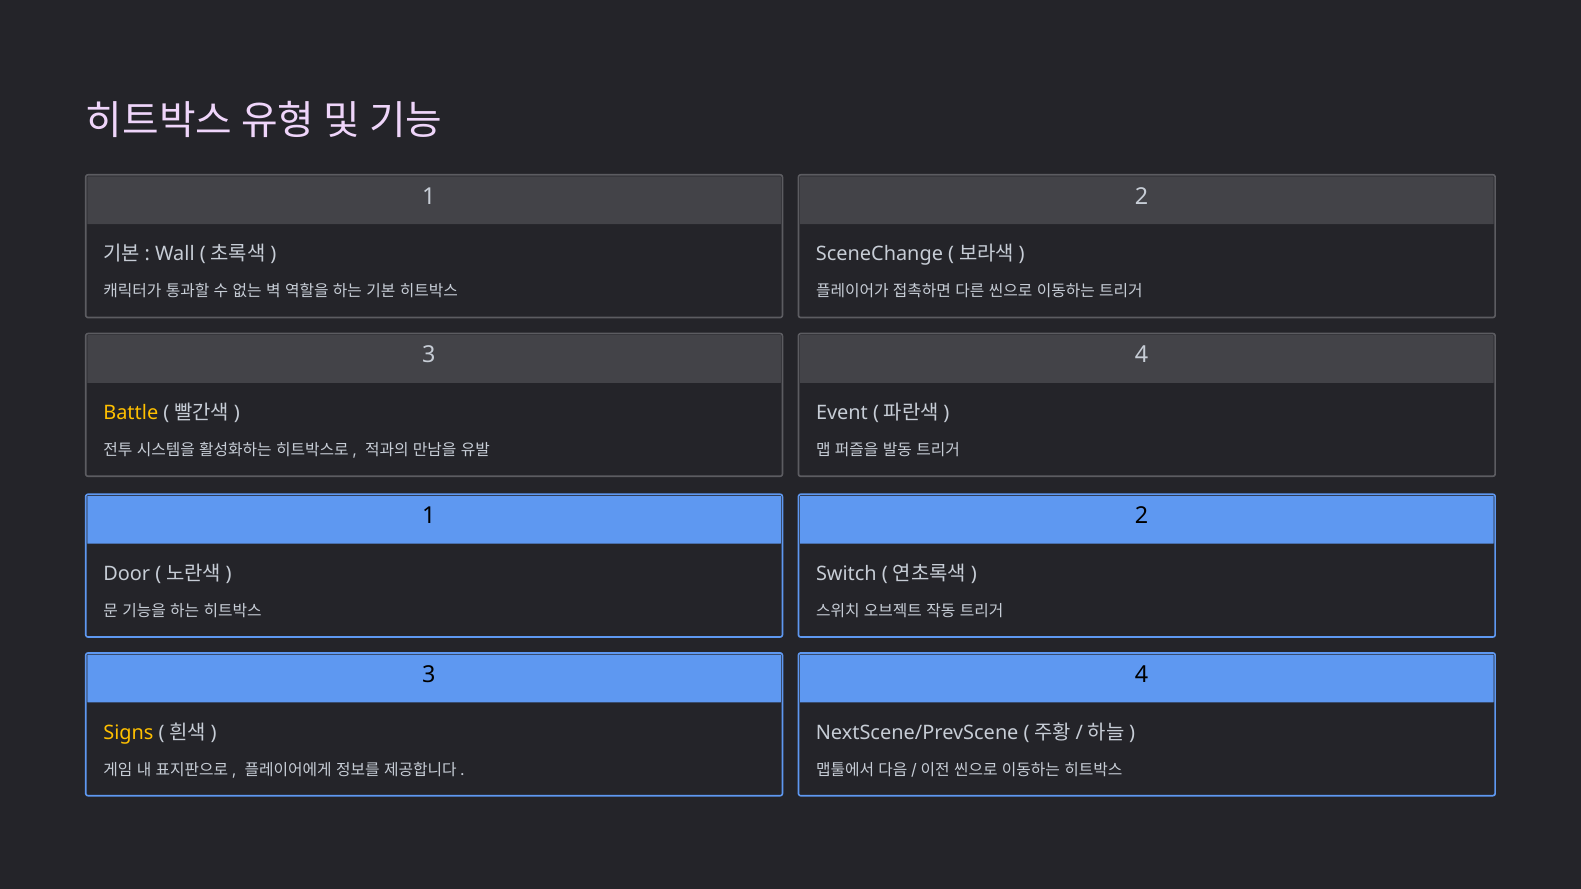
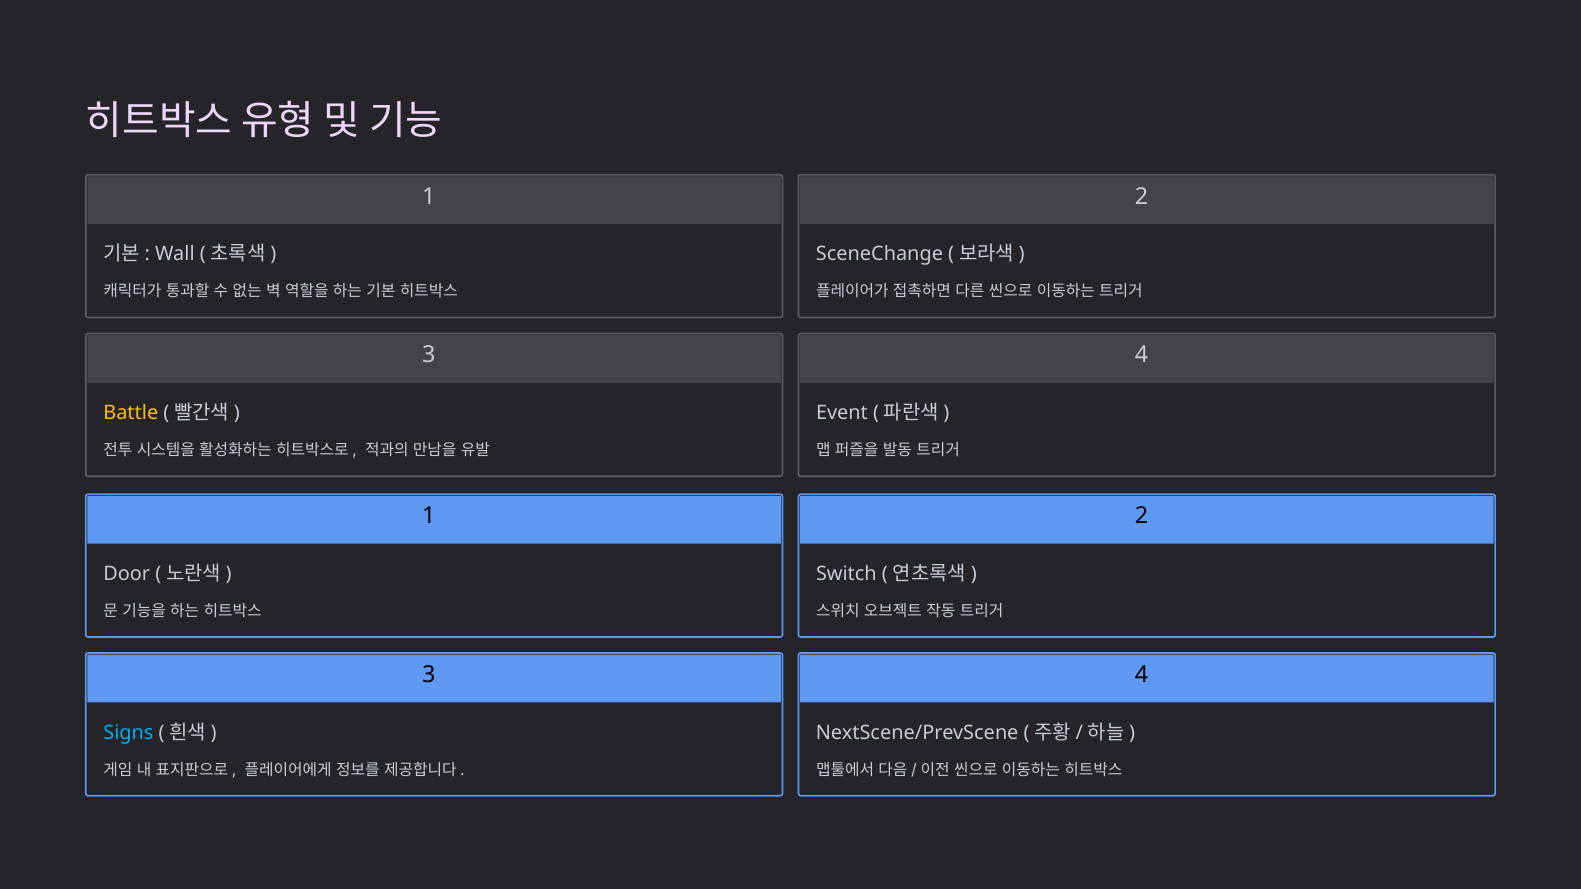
Signs colour: yellow -> light blue
